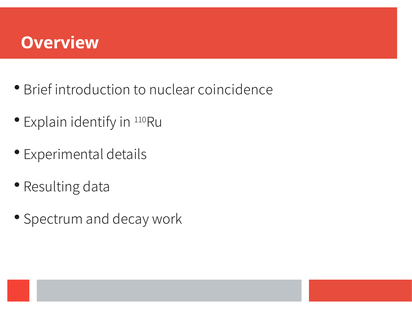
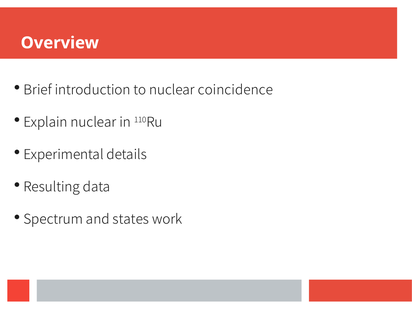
Explain identify: identify -> nuclear
decay: decay -> states
